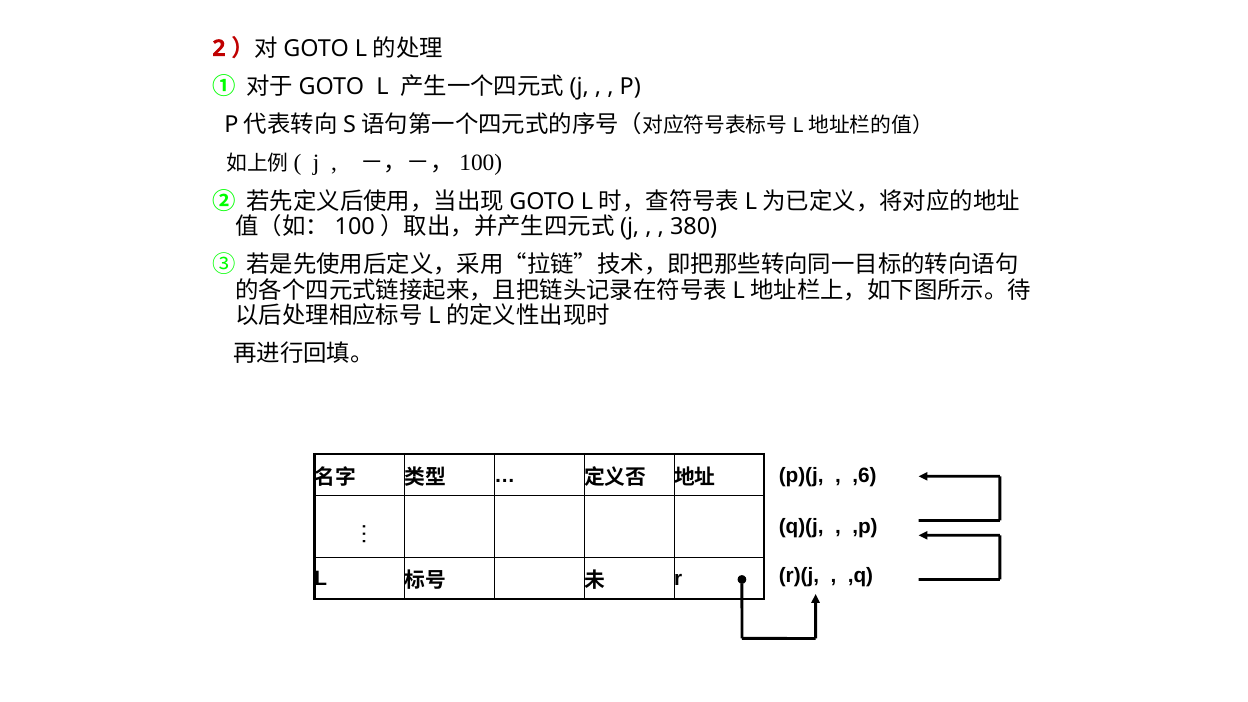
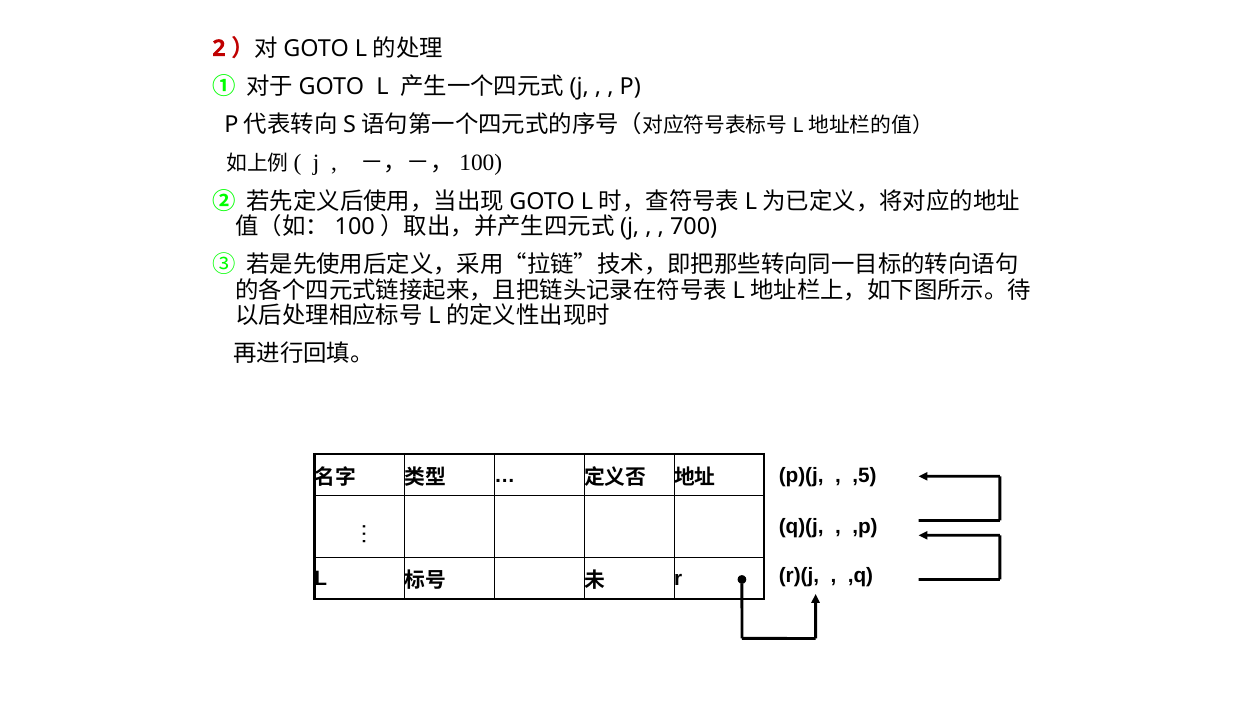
380: 380 -> 700
,6: ,6 -> ,5
